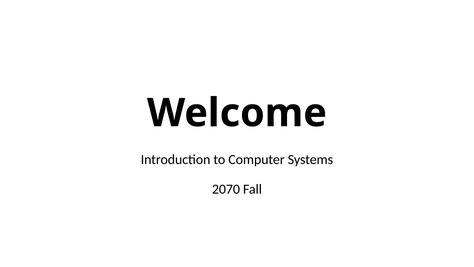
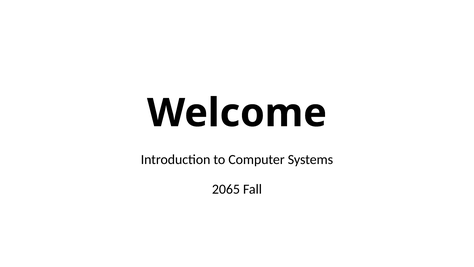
2070: 2070 -> 2065
